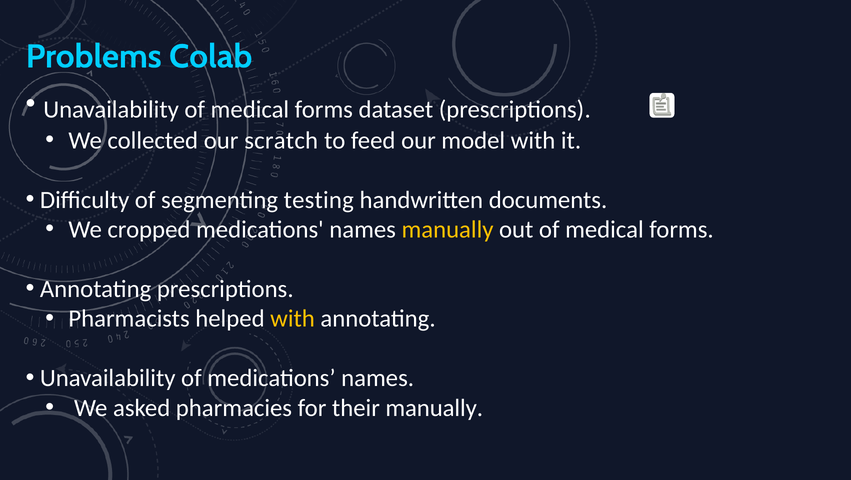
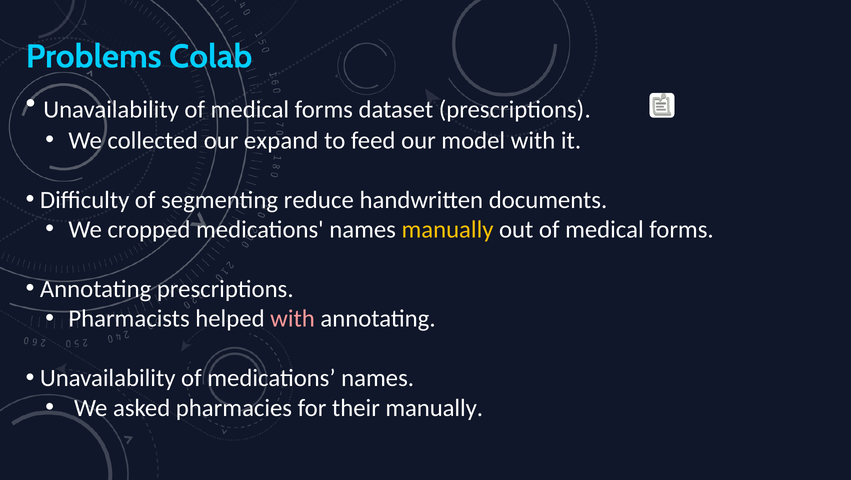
scratch: scratch -> expand
testing: testing -> reduce
with at (293, 319) colour: yellow -> pink
